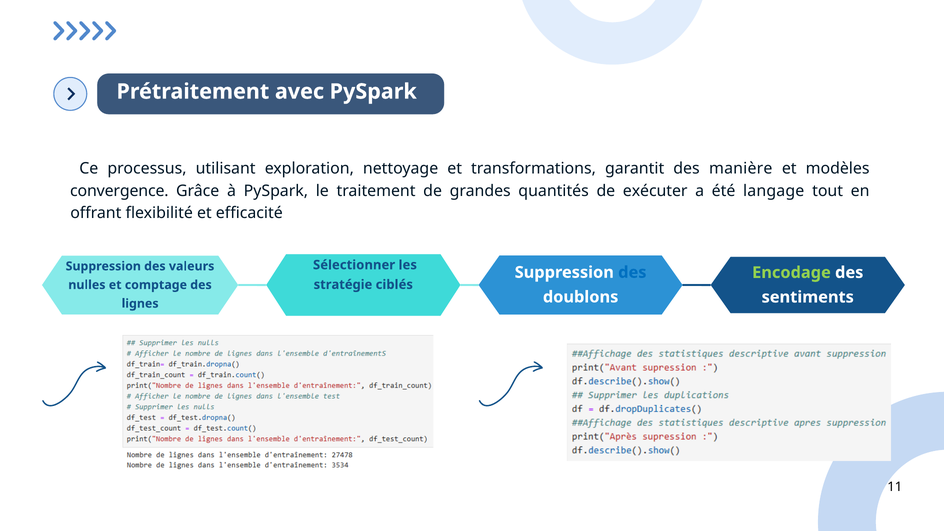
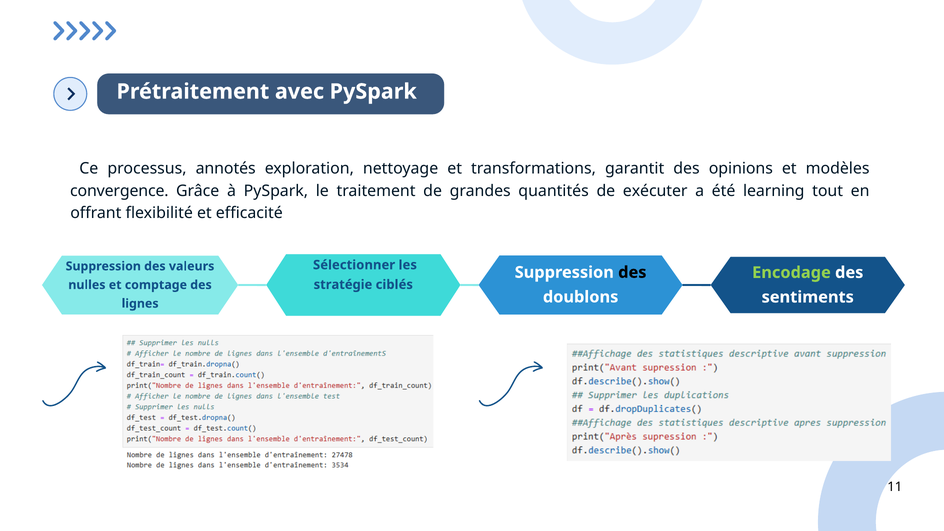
utilisant: utilisant -> annotés
manière: manière -> opinions
langage: langage -> learning
des at (632, 272) colour: blue -> black
